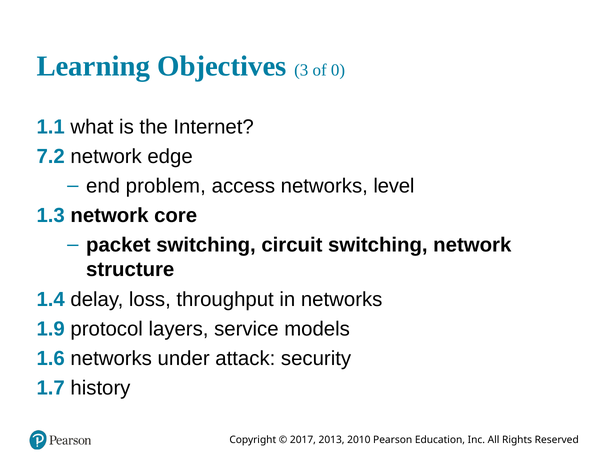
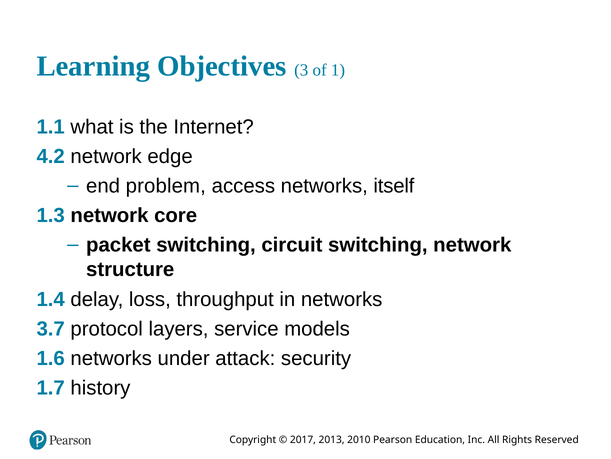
0: 0 -> 1
7.2: 7.2 -> 4.2
level: level -> itself
1.9: 1.9 -> 3.7
